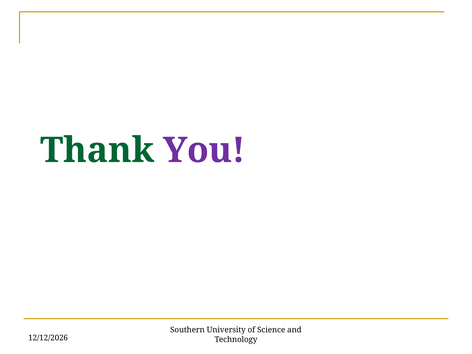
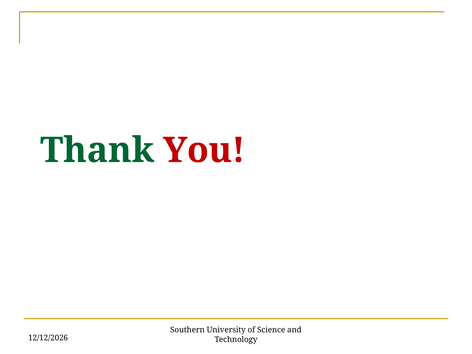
You colour: purple -> red
